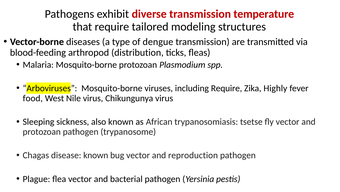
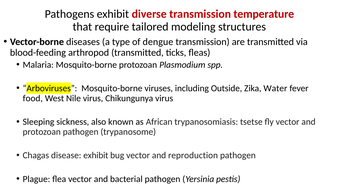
arthropod distribution: distribution -> transmitted
including Require: Require -> Outside
Highly: Highly -> Water
disease known: known -> exhibit
